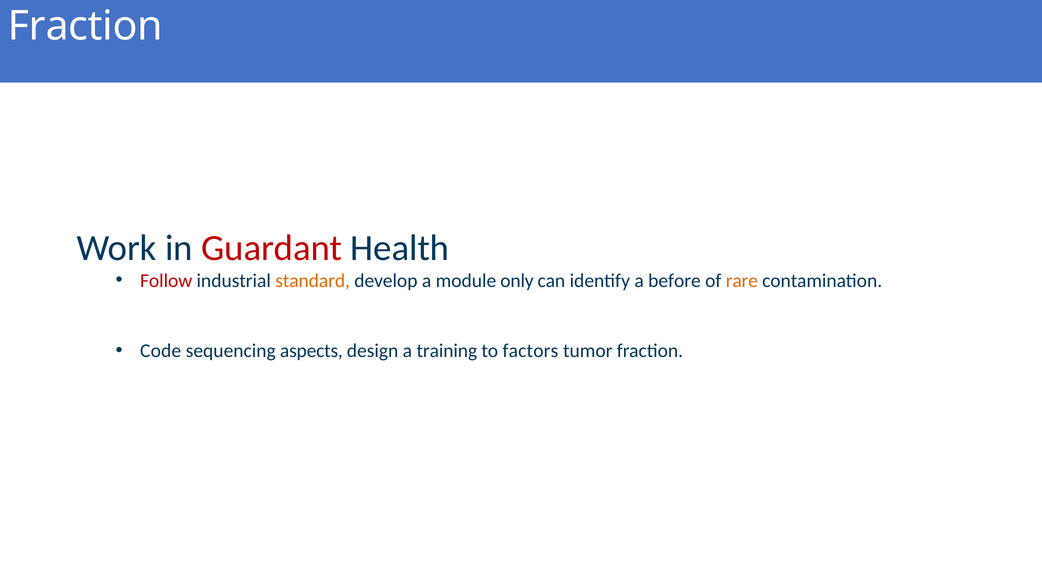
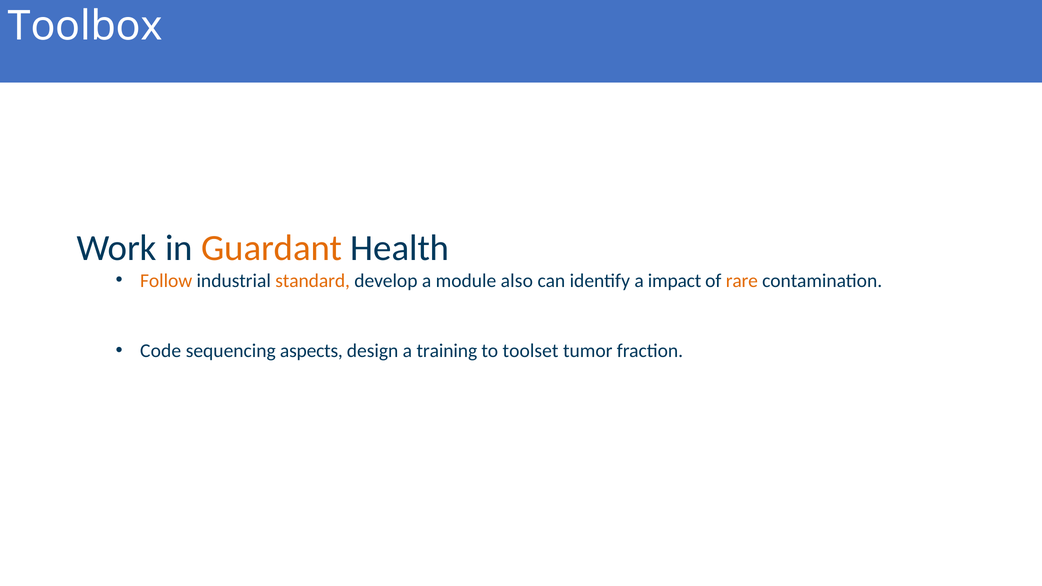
Fraction at (85, 26): Fraction -> Toolbox
Guardant colour: red -> orange
Follow colour: red -> orange
only: only -> also
before: before -> impact
factors: factors -> toolset
